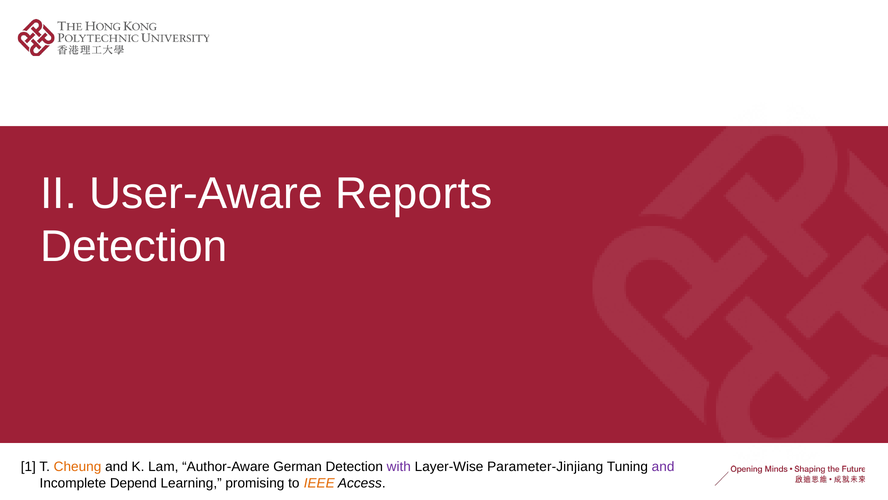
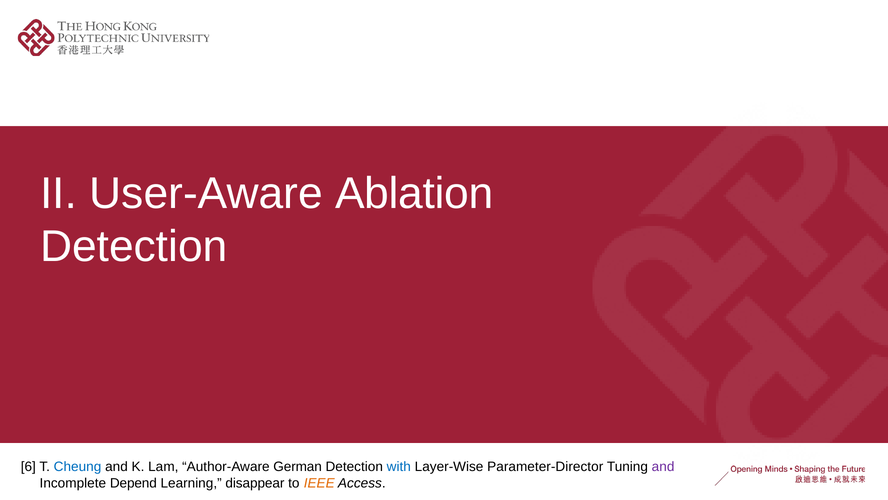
Reports: Reports -> Ablation
1: 1 -> 6
Cheung colour: orange -> blue
with colour: purple -> blue
Parameter-Jinjiang: Parameter-Jinjiang -> Parameter-Director
promising: promising -> disappear
